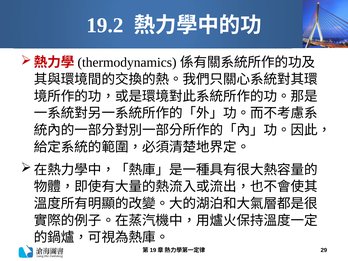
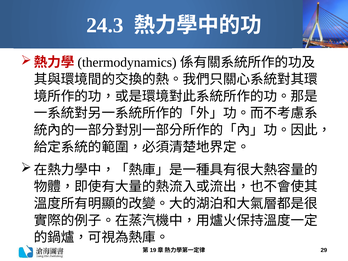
19.2: 19.2 -> 24.3
